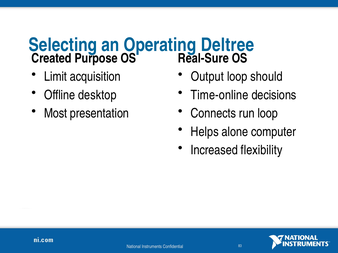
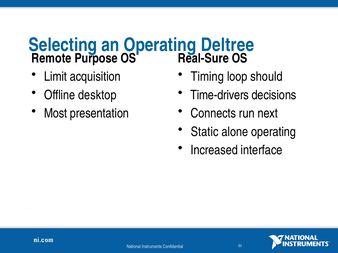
Created: Created -> Remote
Output: Output -> Timing
Time-online: Time-online -> Time-drivers
run loop: loop -> next
Helps: Helps -> Static
alone computer: computer -> operating
flexibility: flexibility -> interface
